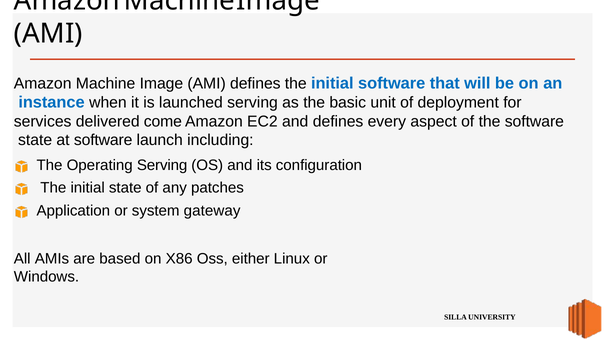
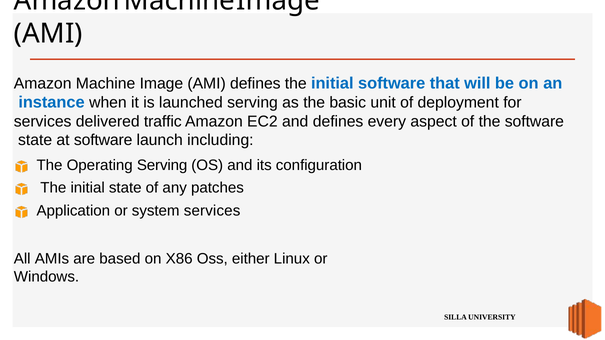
come: come -> traffic
system gateway: gateway -> services
